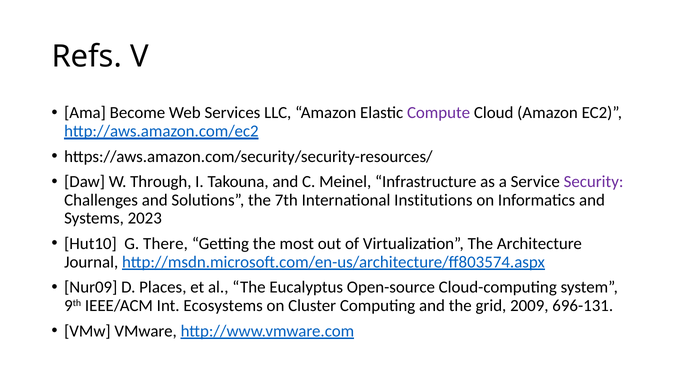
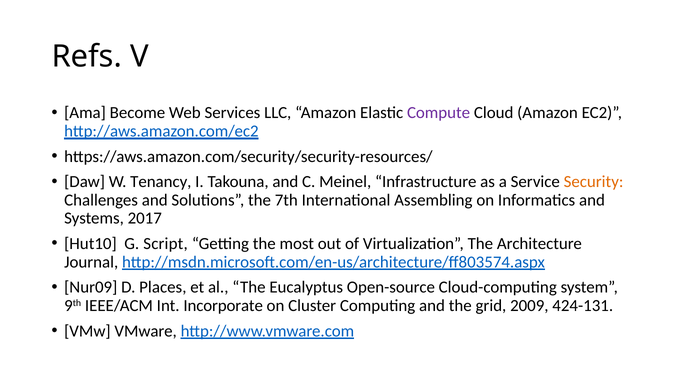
Through: Through -> Tenancy
Security colour: purple -> orange
Institutions: Institutions -> Assembling
2023: 2023 -> 2017
There: There -> Script
Ecosystems: Ecosystems -> Incorporate
696-131: 696-131 -> 424-131
